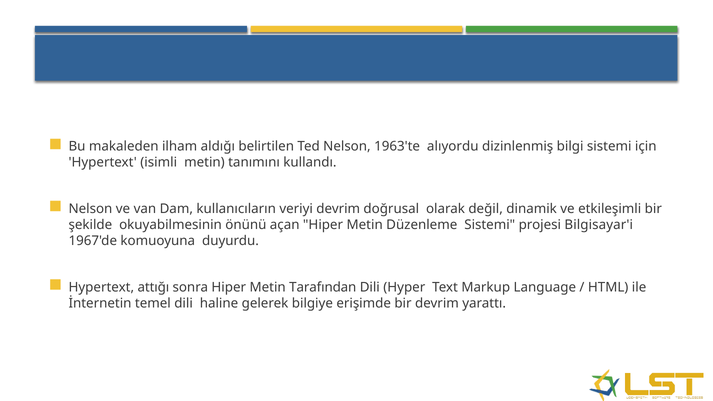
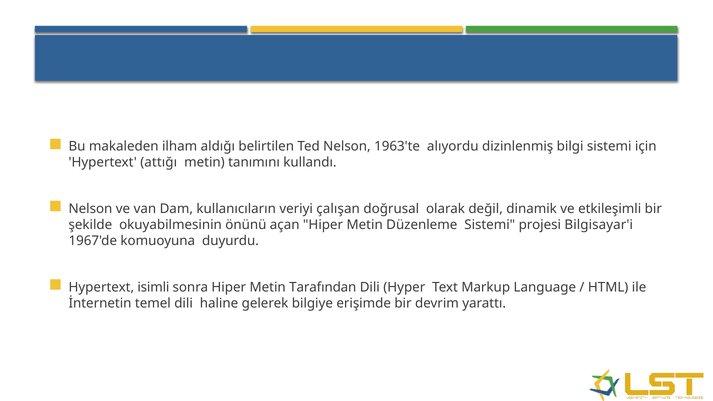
isimli: isimli -> attığı
veriyi devrim: devrim -> çalışan
attığı: attığı -> isimli
